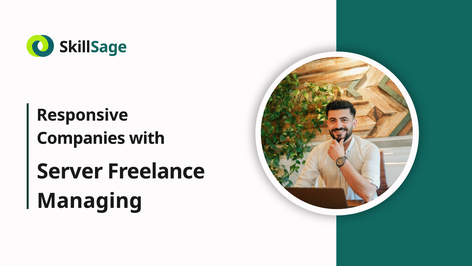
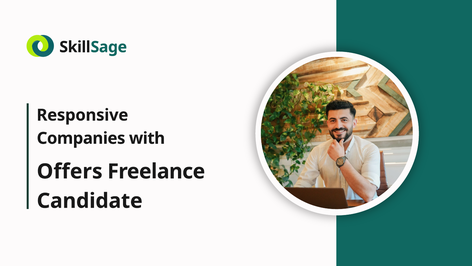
Server: Server -> Offers
Managing: Managing -> Candidate
